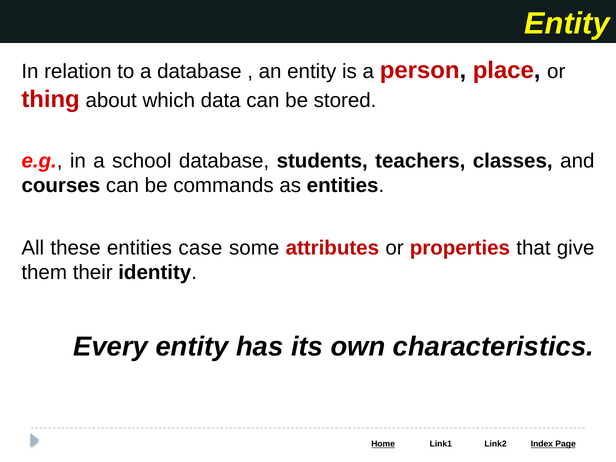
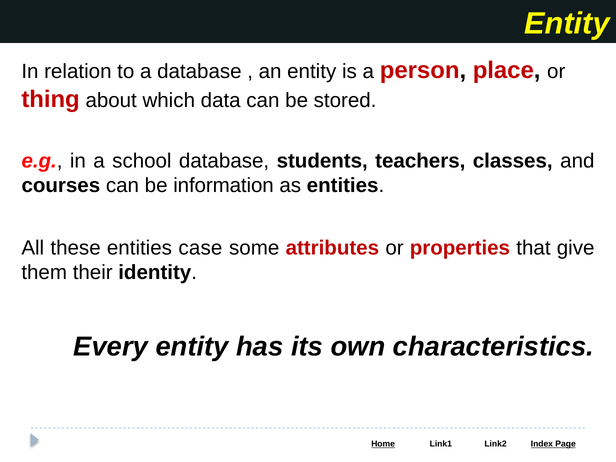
commands: commands -> information
